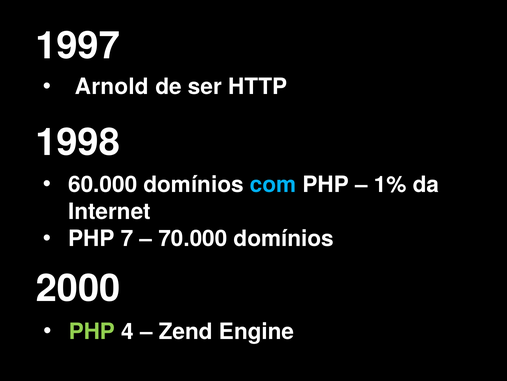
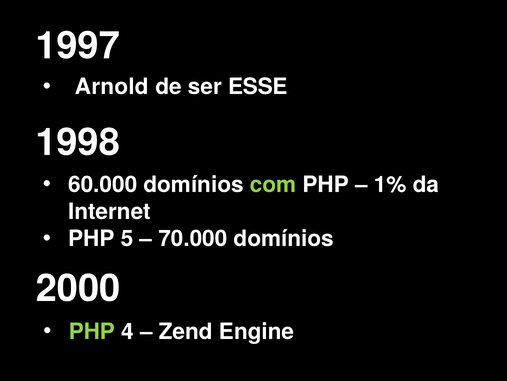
HTTP: HTTP -> ESSE
com colour: light blue -> light green
7: 7 -> 5
